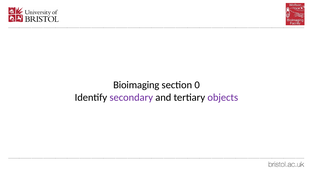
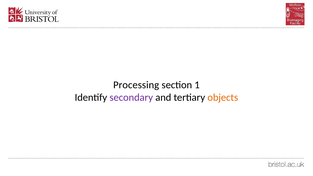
Bioimaging: Bioimaging -> Processing
0: 0 -> 1
objects colour: purple -> orange
